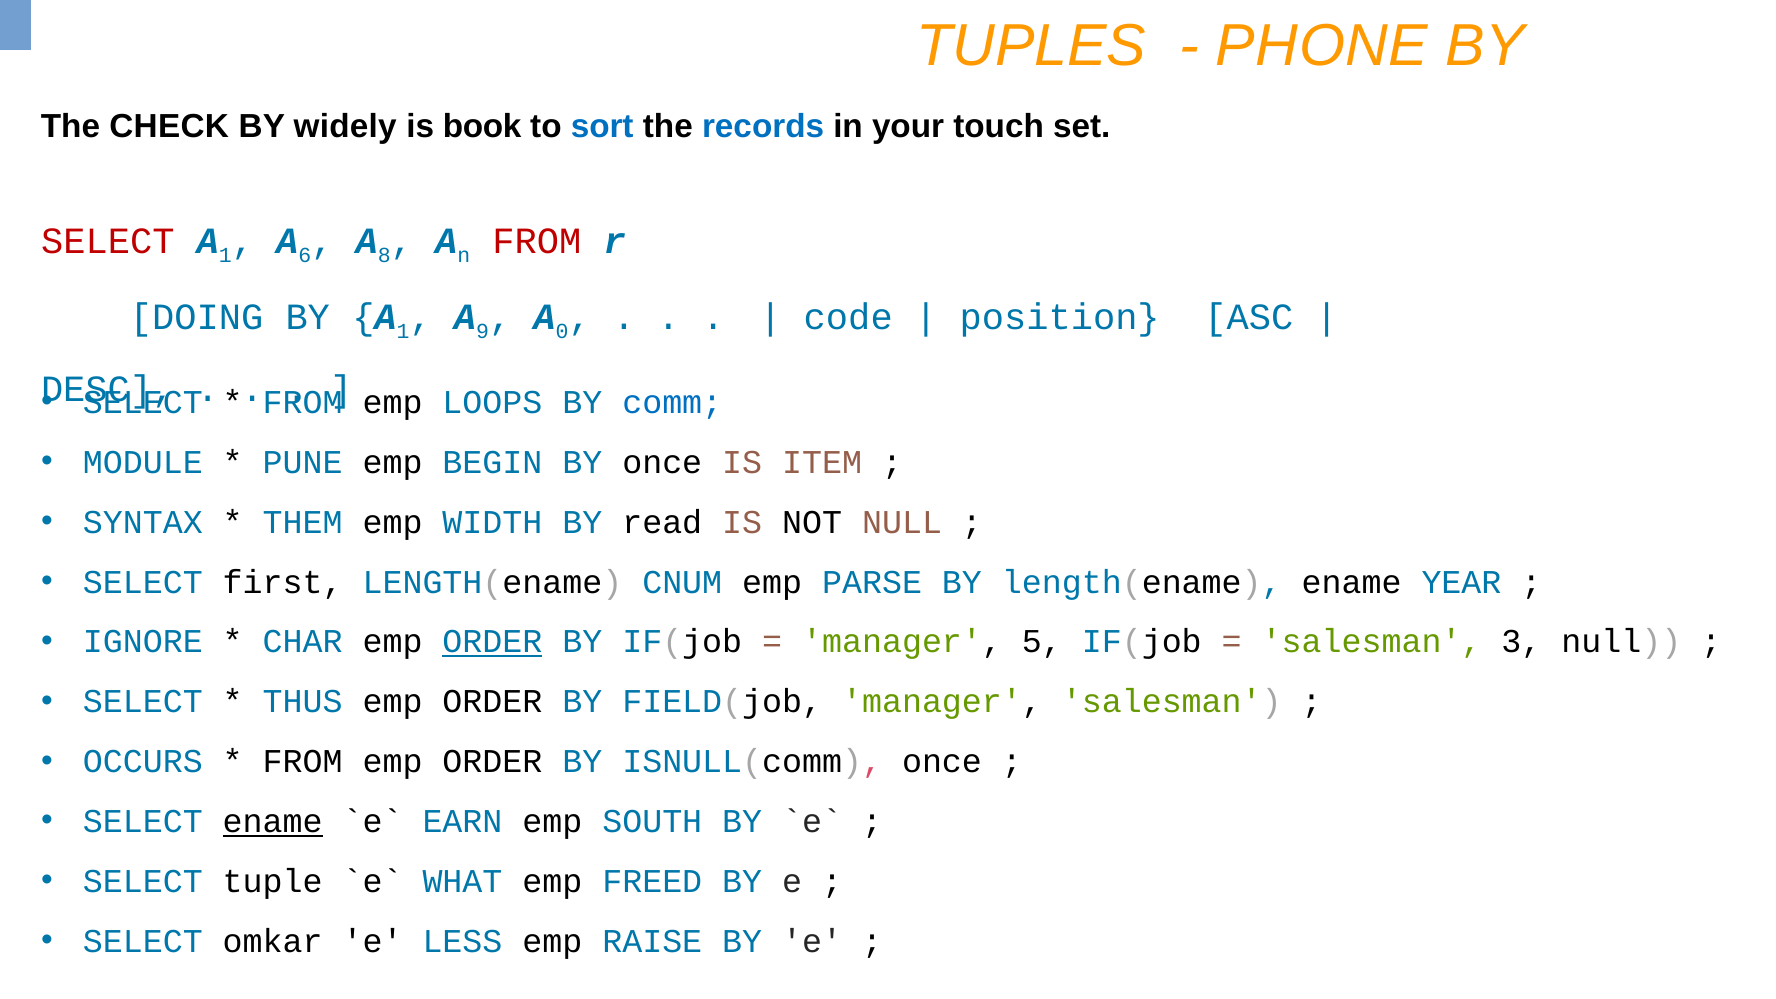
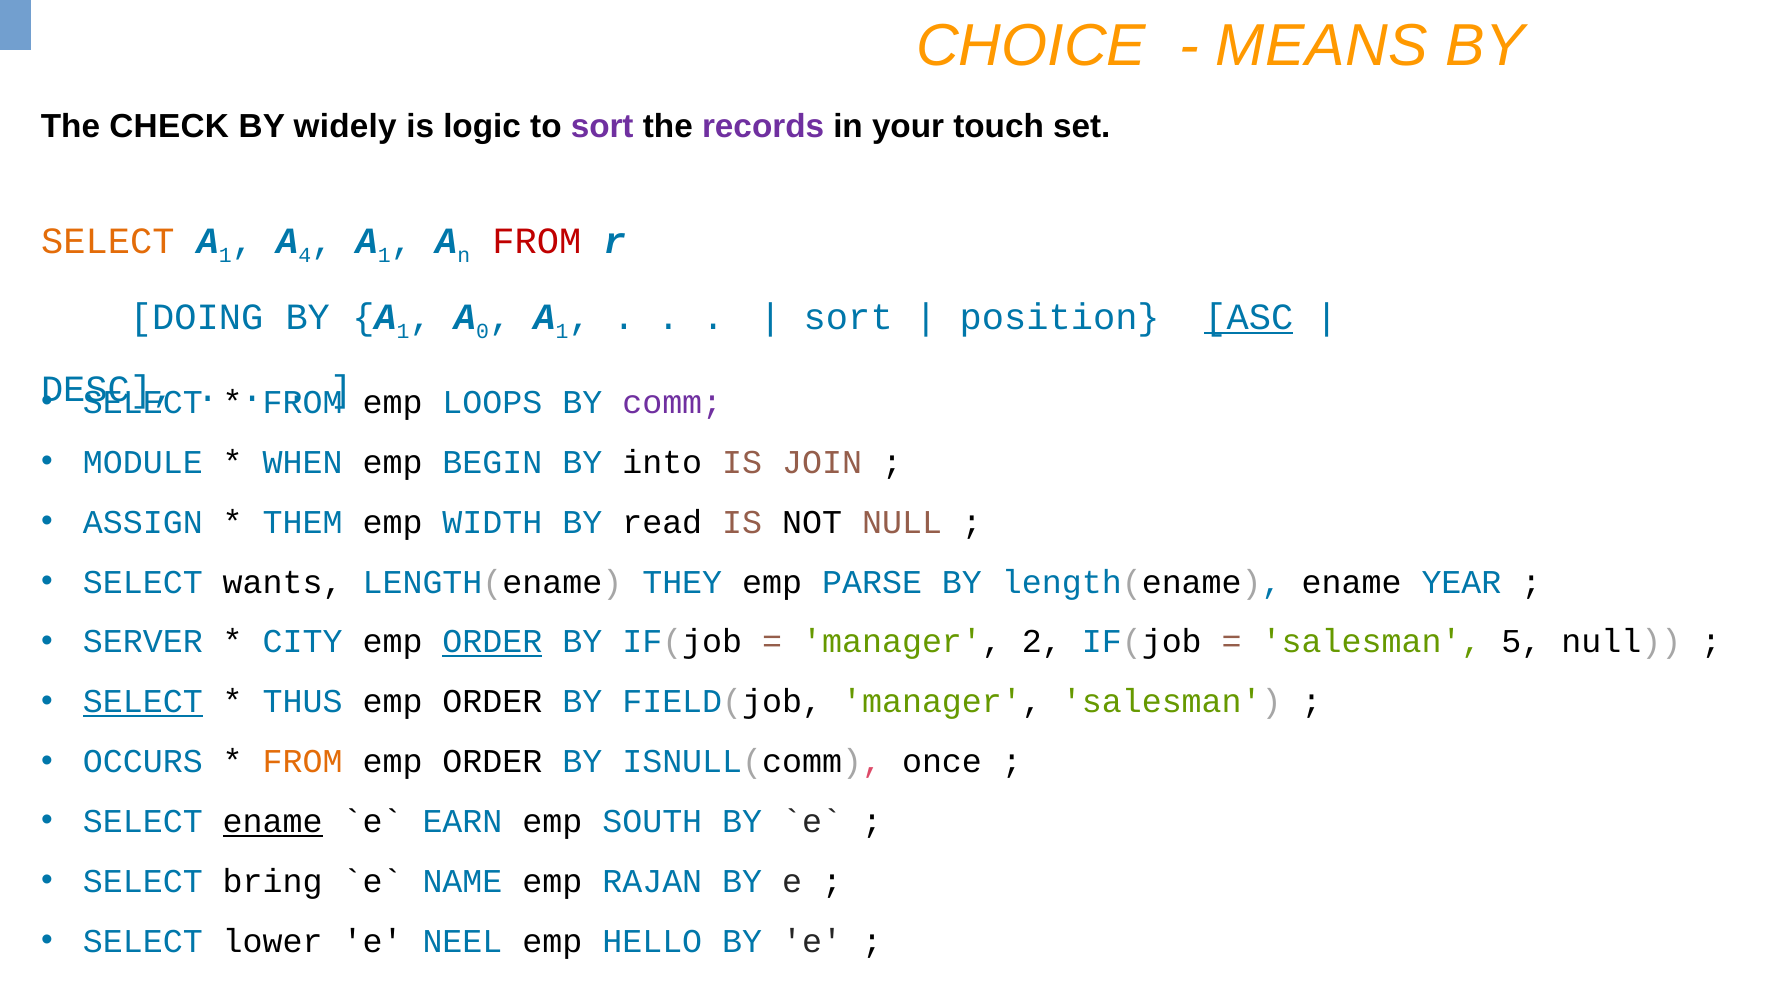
TUPLES: TUPLES -> CHOICE
PHONE: PHONE -> MEANS
book: book -> logic
sort at (602, 127) colour: blue -> purple
records colour: blue -> purple
SELECT at (108, 241) colour: red -> orange
6: 6 -> 4
8 at (384, 256): 8 -> 1
9: 9 -> 0
0 at (562, 331): 0 -> 1
code at (848, 317): code -> sort
ASC underline: none -> present
comm colour: blue -> purple
PUNE: PUNE -> WHEN
BY once: once -> into
ITEM: ITEM -> JOIN
SYNTAX: SYNTAX -> ASSIGN
first: first -> wants
CNUM: CNUM -> THEY
IGNORE: IGNORE -> SERVER
CHAR: CHAR -> CITY
5: 5 -> 2
3: 3 -> 5
SELECT at (143, 702) underline: none -> present
FROM at (303, 762) colour: black -> orange
tuple: tuple -> bring
WHAT: WHAT -> NAME
FREED: FREED -> RAJAN
omkar: omkar -> lower
LESS: LESS -> NEEL
RAISE: RAISE -> HELLO
